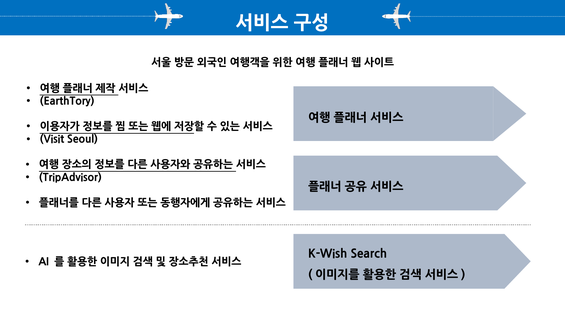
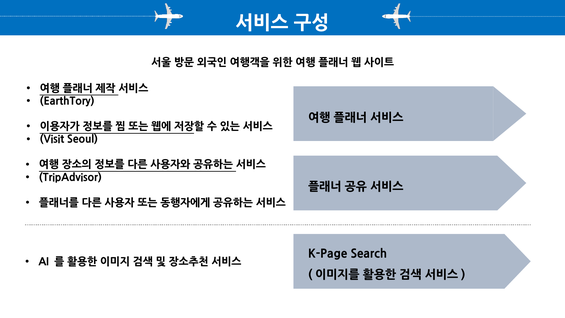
K-Wish: K-Wish -> K-Page
